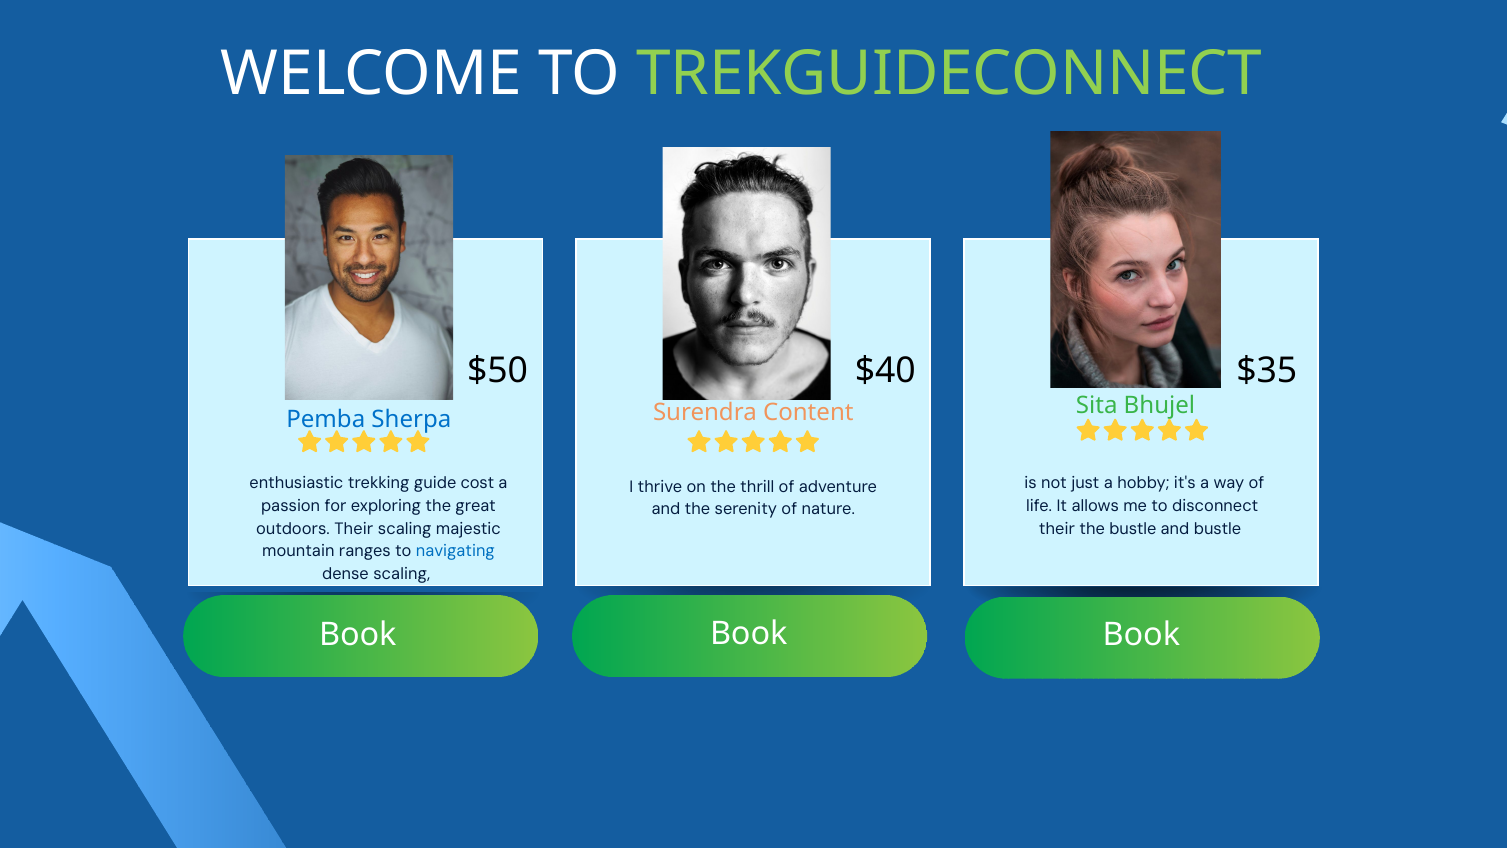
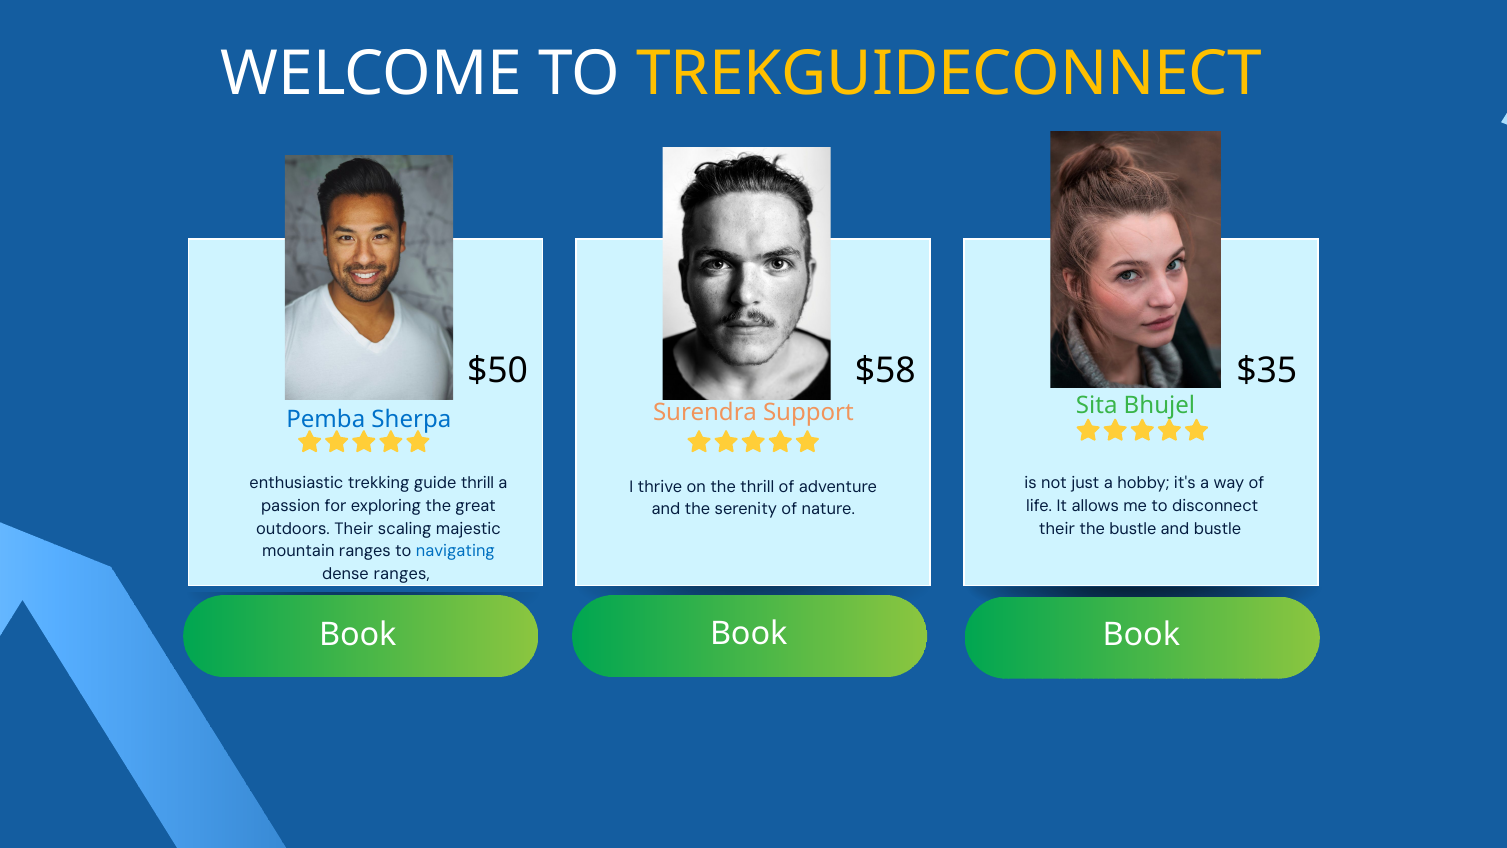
TREKGUIDECONNECT colour: light green -> yellow
$40: $40 -> $58
Content: Content -> Support
guide cost: cost -> thrill
dense scaling: scaling -> ranges
